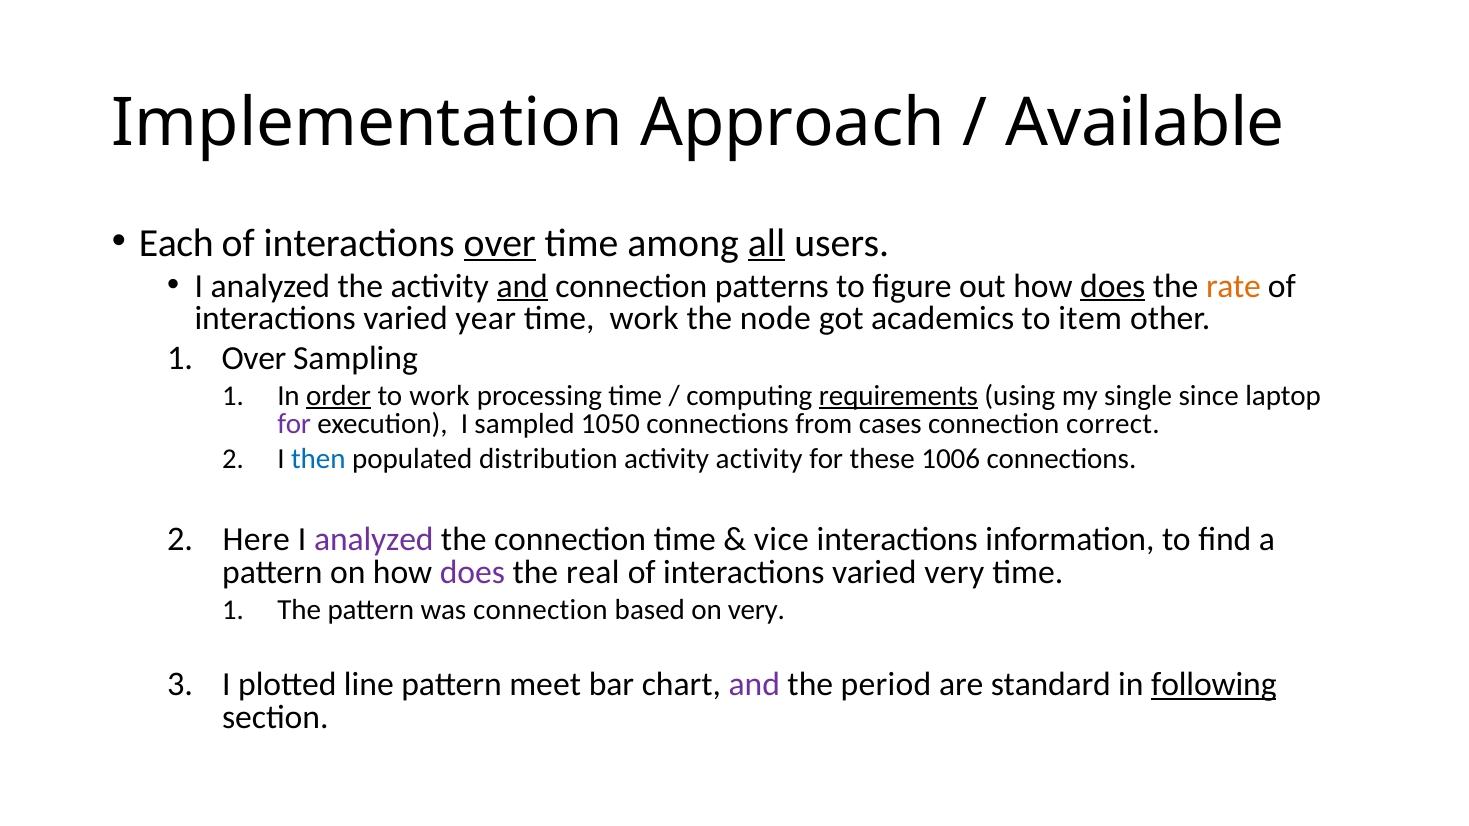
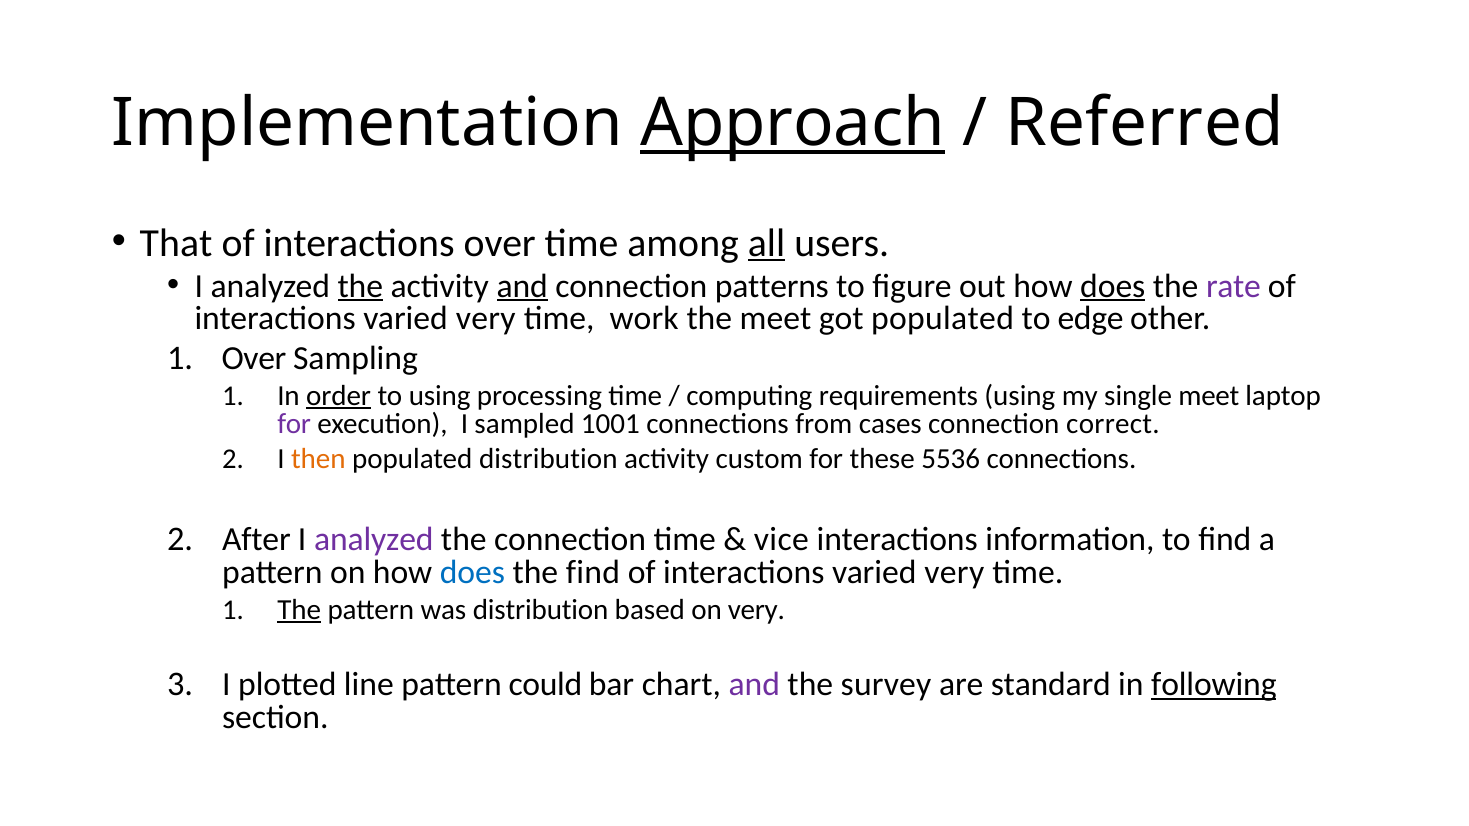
Approach underline: none -> present
Available: Available -> Referred
Each: Each -> That
over at (500, 243) underline: present -> none
the at (360, 286) underline: none -> present
rate colour: orange -> purple
year at (486, 319): year -> very
the node: node -> meet
got academics: academics -> populated
item: item -> edge
to work: work -> using
requirements underline: present -> none
single since: since -> meet
1050: 1050 -> 1001
then colour: blue -> orange
activity activity: activity -> custom
1006: 1006 -> 5536
Here: Here -> After
does at (472, 572) colour: purple -> blue
the real: real -> find
The at (299, 610) underline: none -> present
was connection: connection -> distribution
meet: meet -> could
period: period -> survey
